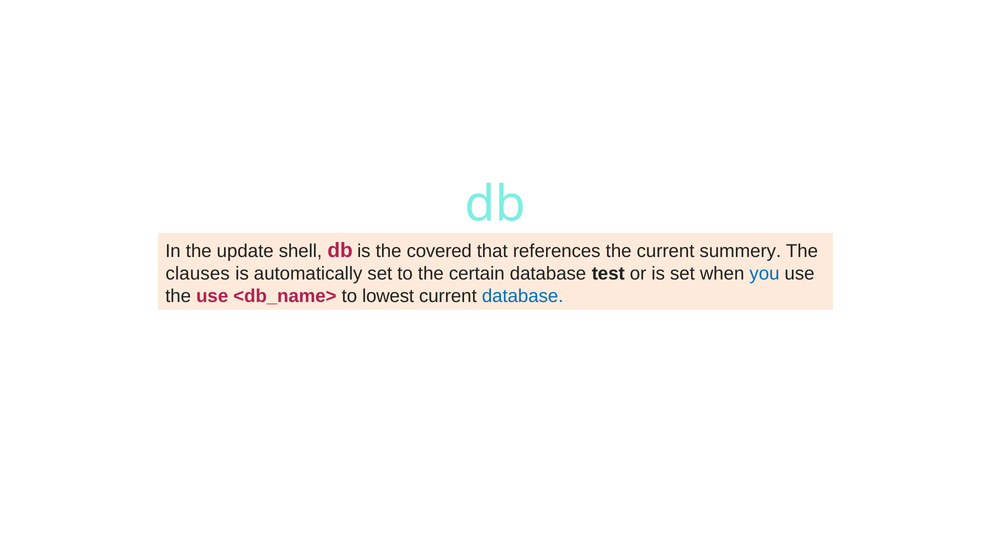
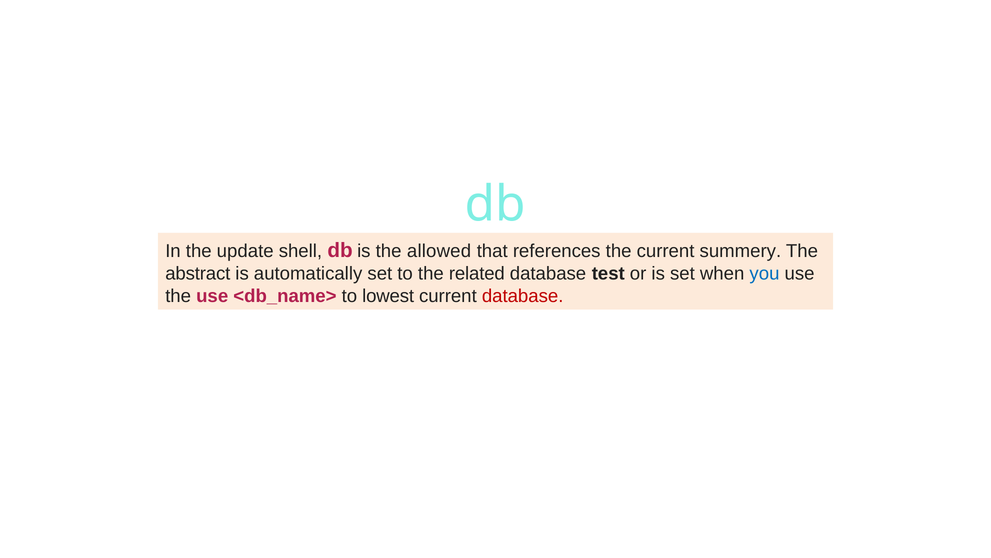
covered: covered -> allowed
clauses: clauses -> abstract
certain: certain -> related
database at (523, 296) colour: blue -> red
